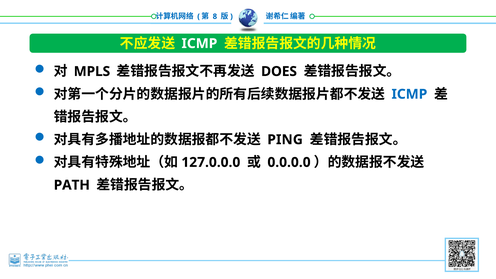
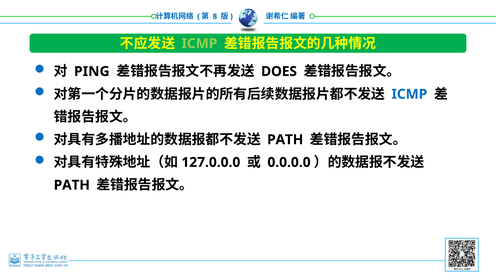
ICMP at (199, 44) colour: white -> light green
MPLS: MPLS -> PING
PING at (285, 140): PING -> PATH
